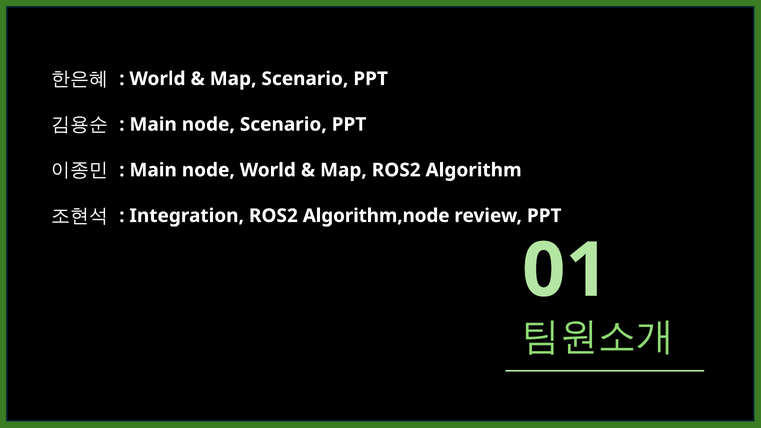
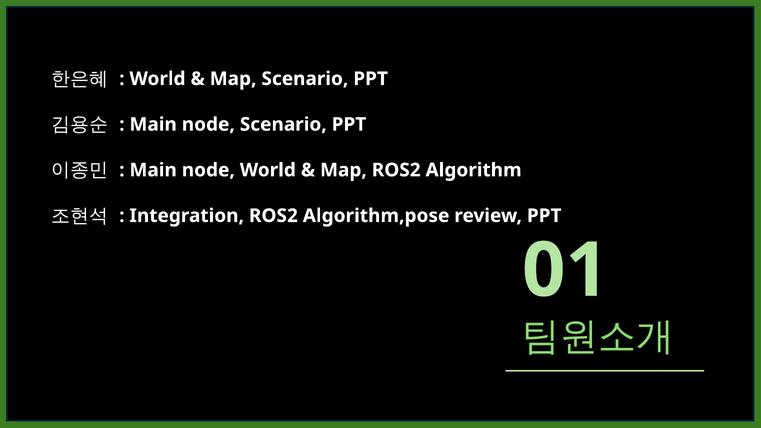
Algorithm,node: Algorithm,node -> Algorithm,pose
